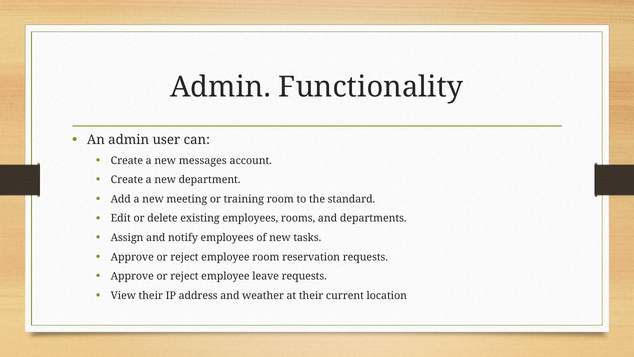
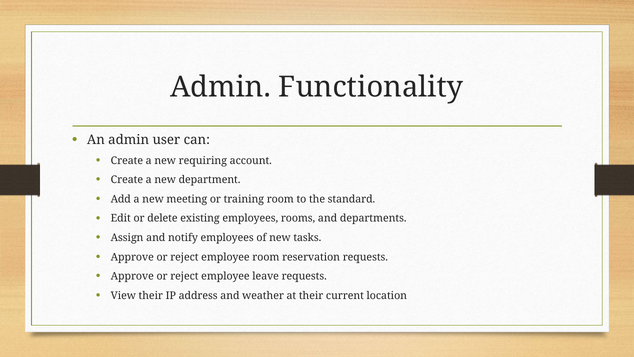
messages: messages -> requiring
